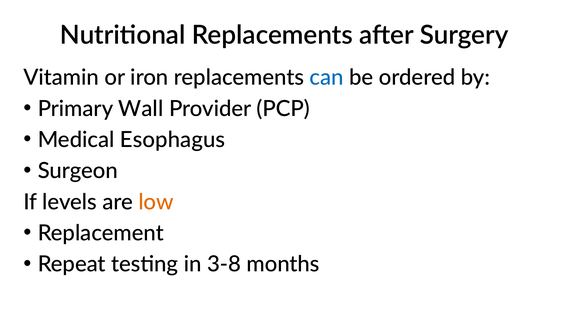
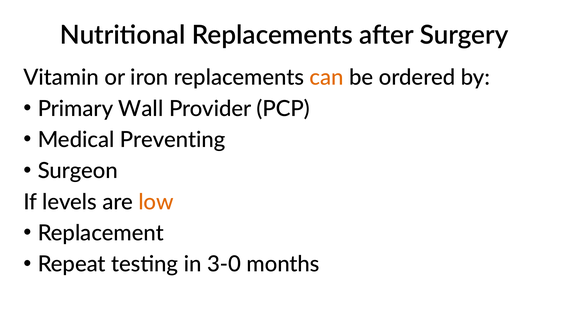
can colour: blue -> orange
Esophagus: Esophagus -> Preventing
3-8: 3-8 -> 3-0
